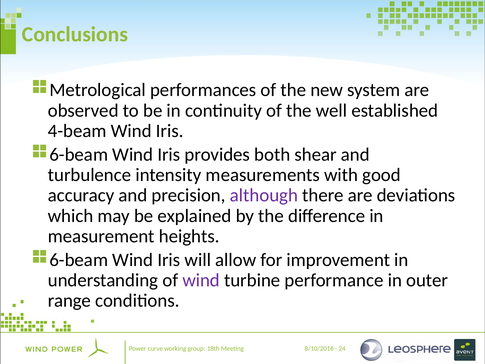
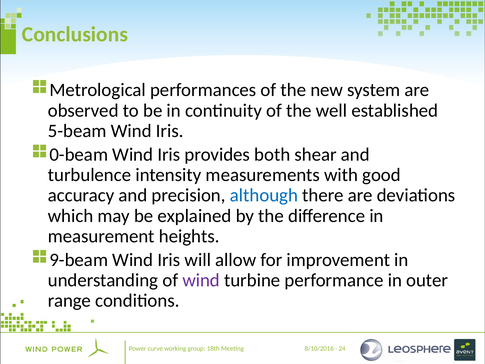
4-beam: 4-beam -> 5-beam
6-beam at (79, 155): 6-beam -> 0-beam
although colour: purple -> blue
6-beam at (79, 260): 6-beam -> 9-beam
